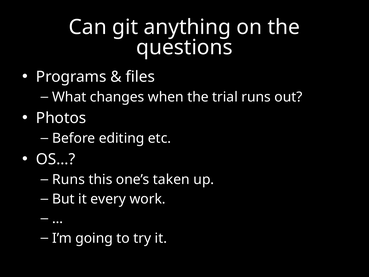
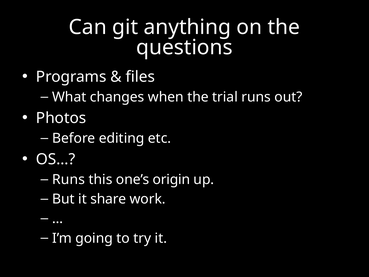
taken: taken -> origin
every: every -> share
